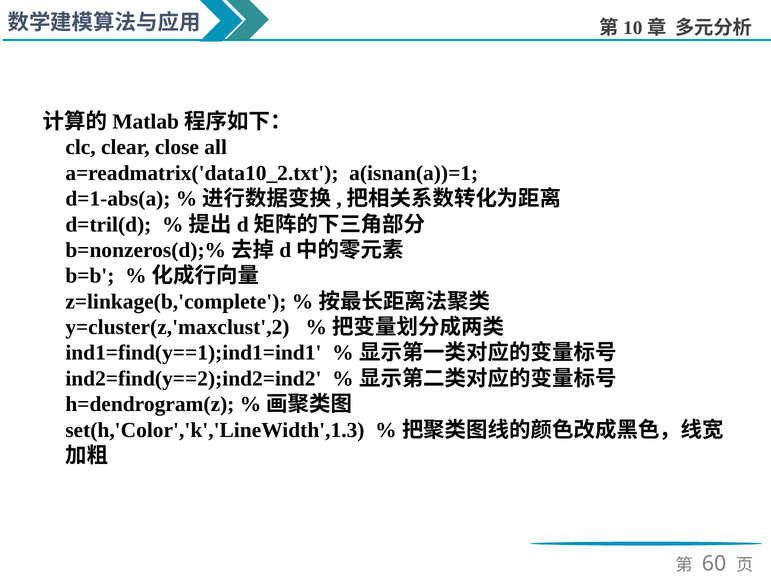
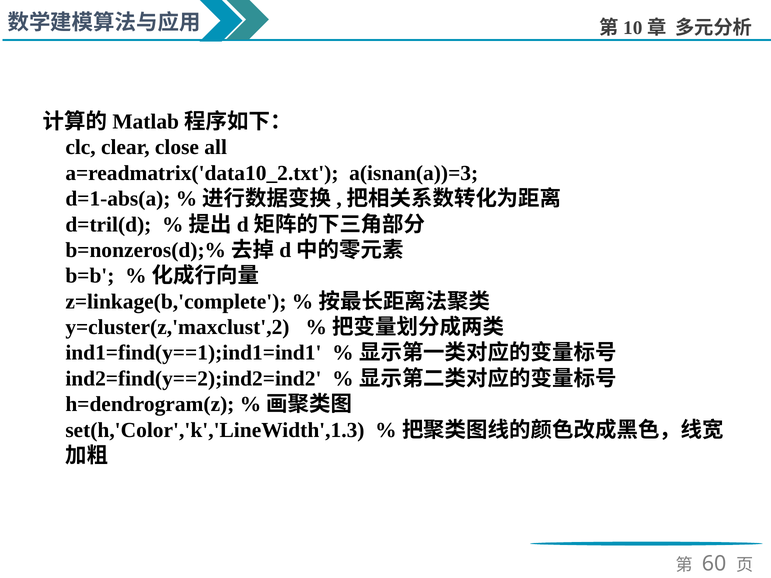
a(isnan(a))=1: a(isnan(a))=1 -> a(isnan(a))=3
